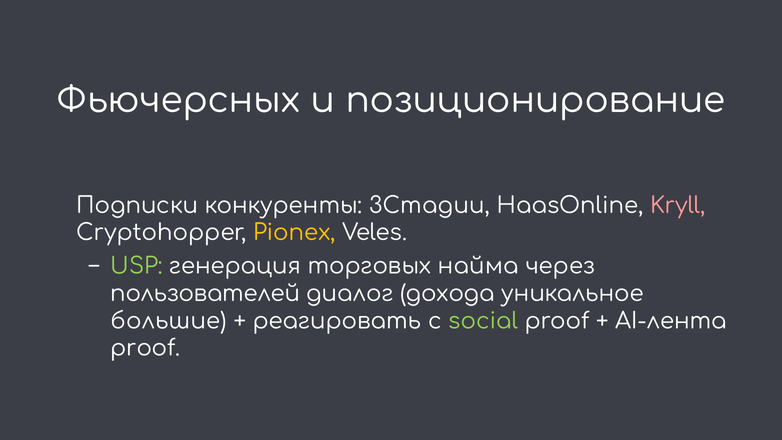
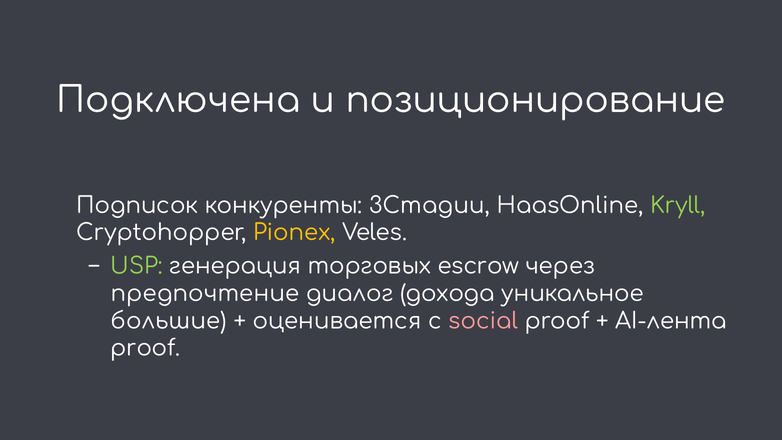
Фьючерсных: Фьючерсных -> Подключена
Подписки: Подписки -> Подписок
Kryll colour: pink -> light green
найма: найма -> escrow
пользователей: пользователей -> предпочтение
реагировать: реагировать -> оценивается
social colour: light green -> pink
